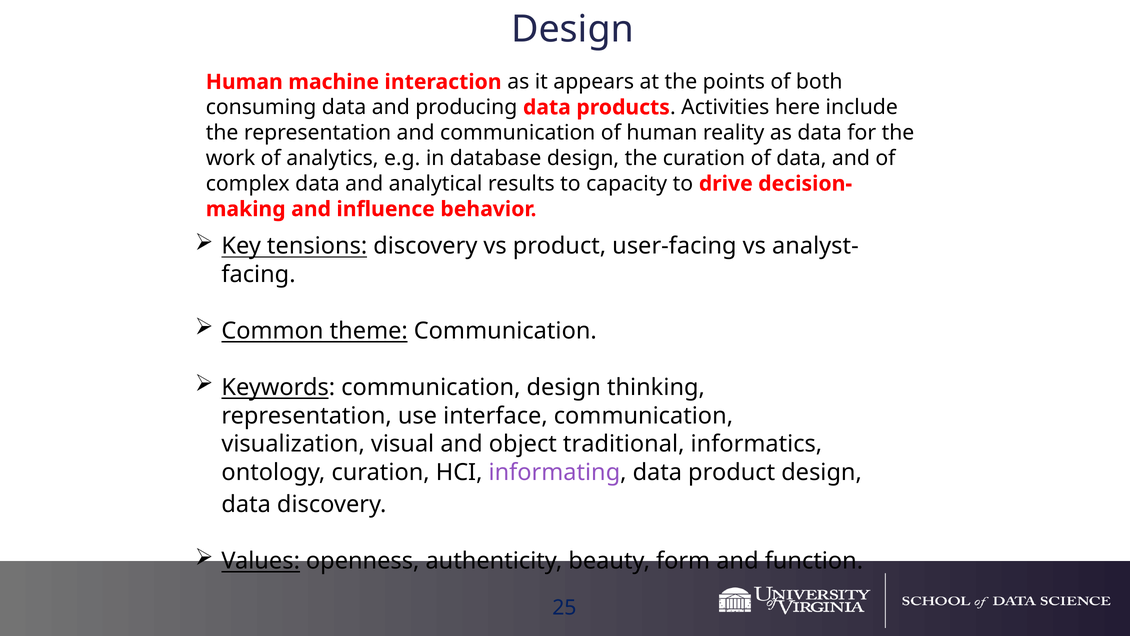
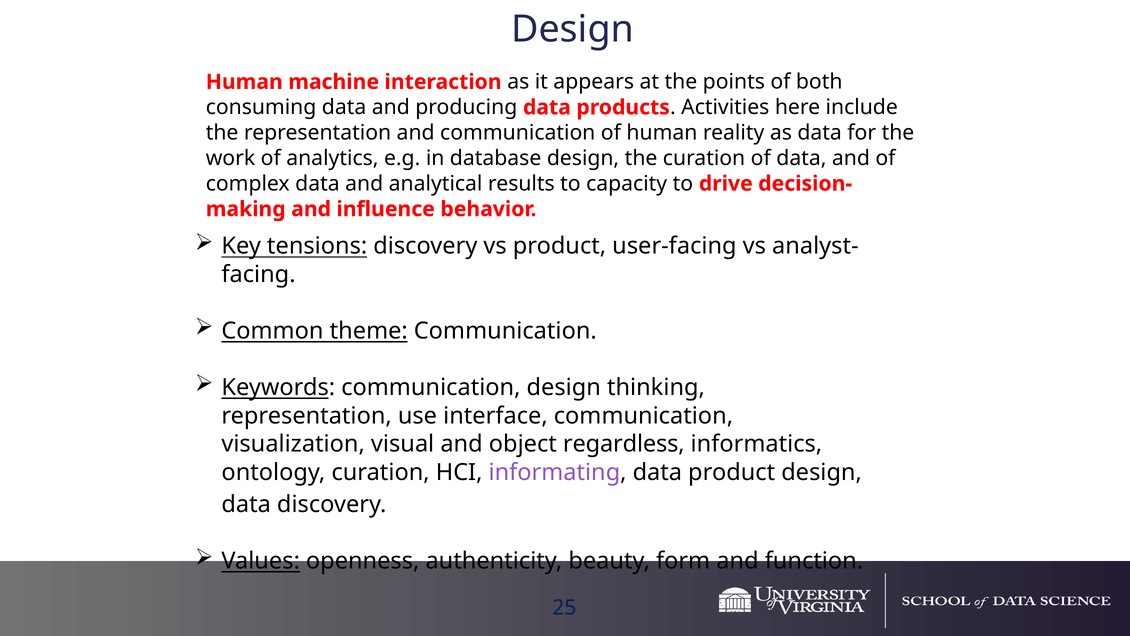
traditional: traditional -> regardless
